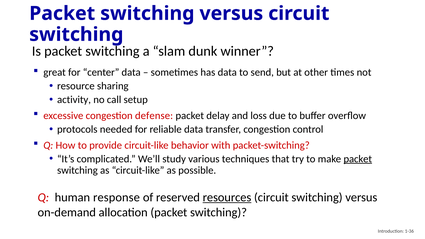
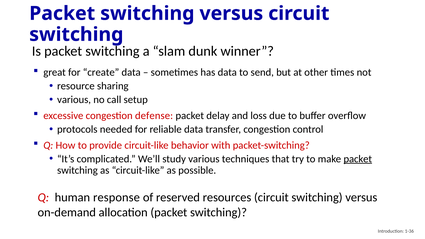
center: center -> create
activity at (74, 100): activity -> various
resources underline: present -> none
